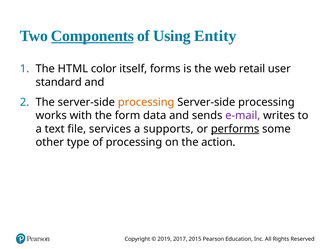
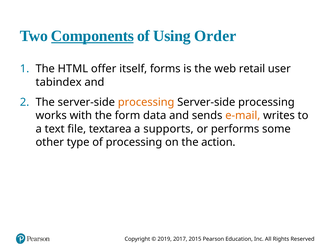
Entity: Entity -> Order
color: color -> offer
standard: standard -> tabindex
e-mail colour: purple -> orange
services: services -> textarea
performs underline: present -> none
